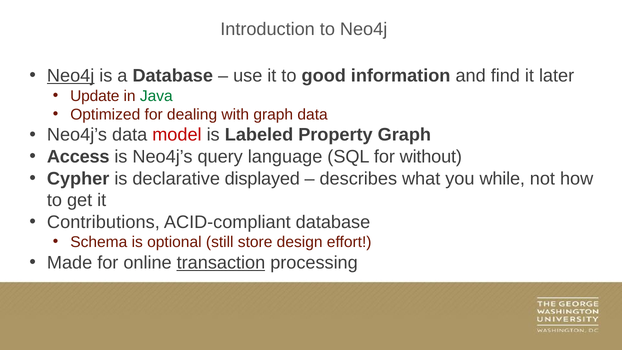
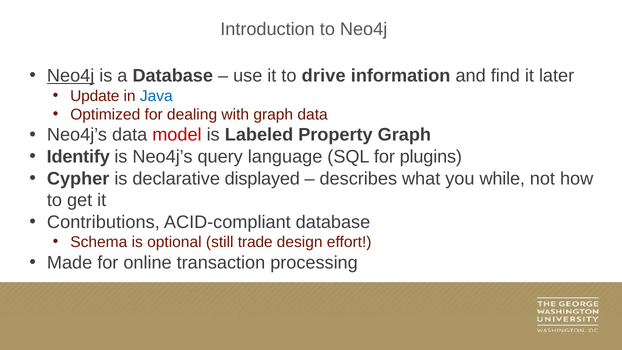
good: good -> drive
Java colour: green -> blue
Access: Access -> Identify
without: without -> plugins
store: store -> trade
transaction underline: present -> none
